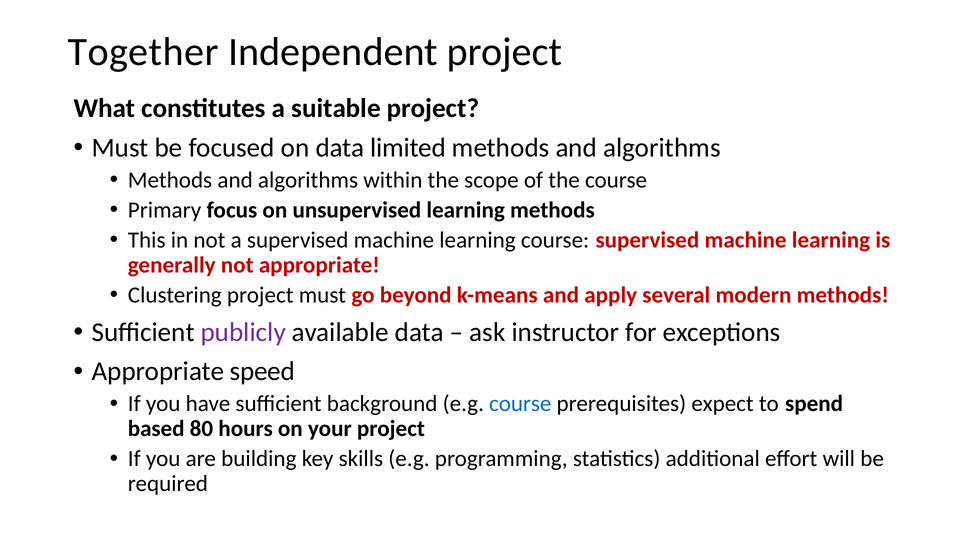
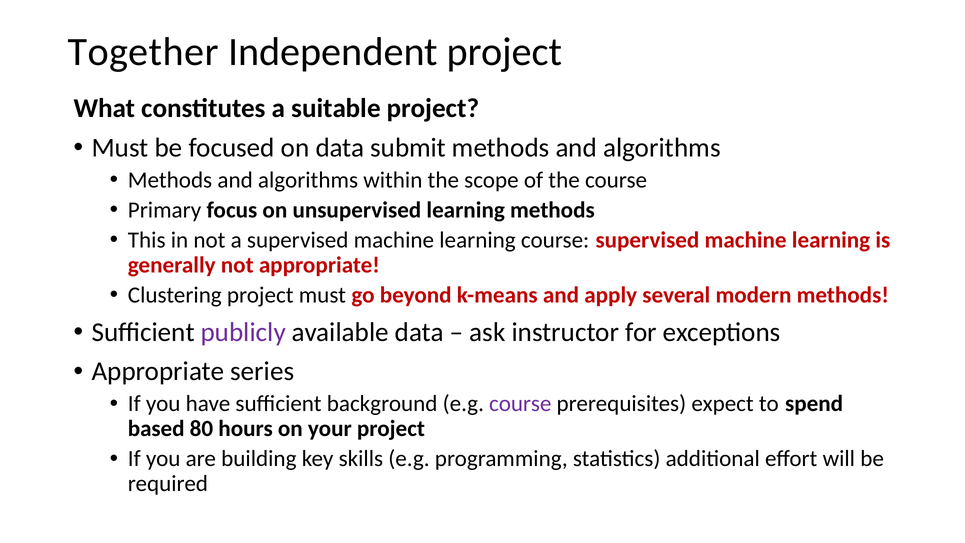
limited: limited -> submit
speed: speed -> series
course at (520, 404) colour: blue -> purple
